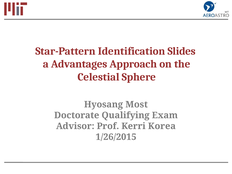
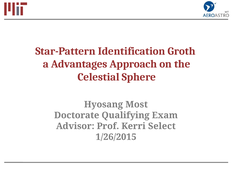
Slides: Slides -> Groth
Korea: Korea -> Select
